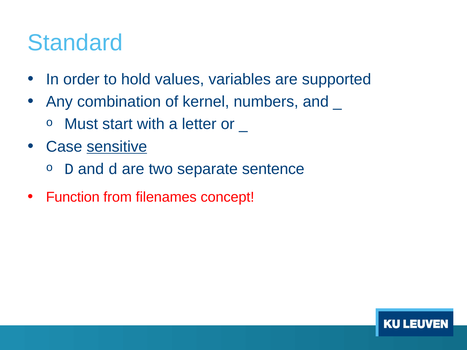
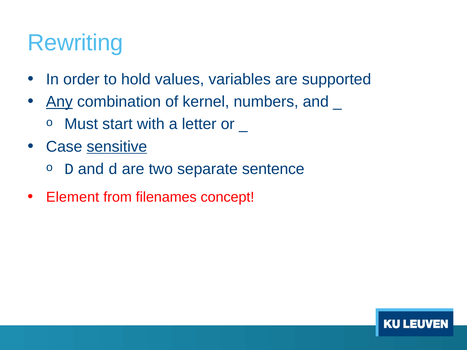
Standard: Standard -> Rewriting
Any underline: none -> present
Function: Function -> Element
